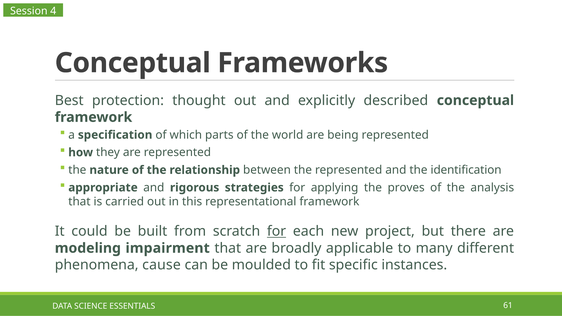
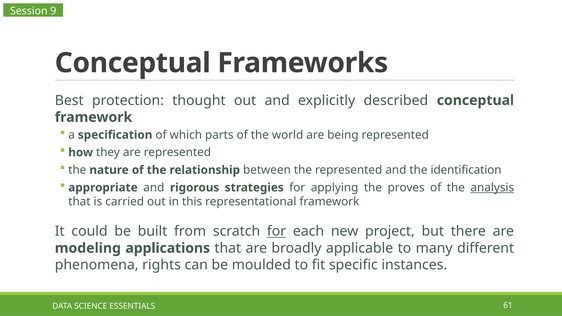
4: 4 -> 9
analysis underline: none -> present
impairment: impairment -> applications
cause: cause -> rights
